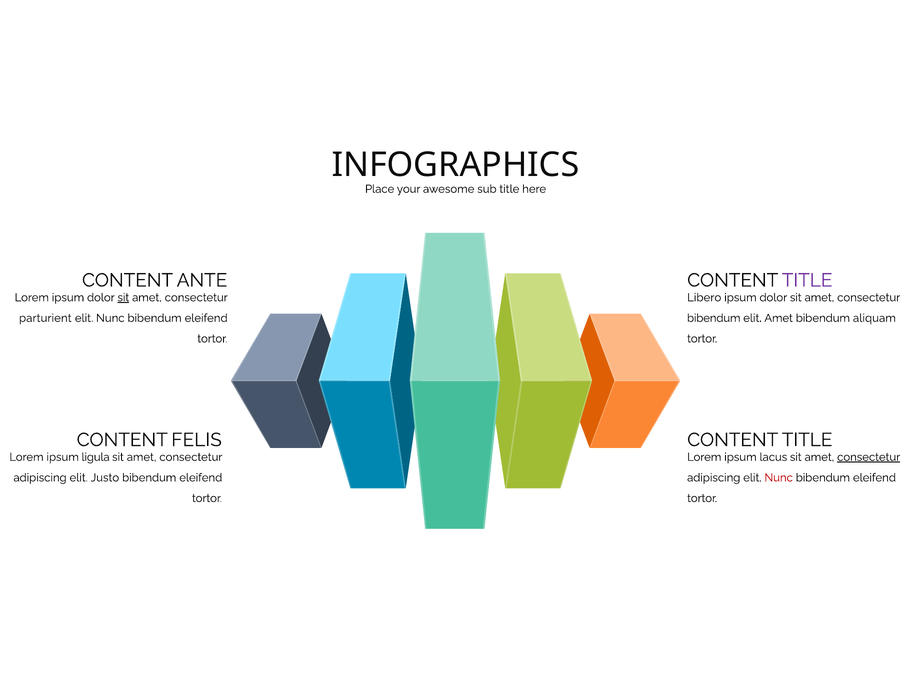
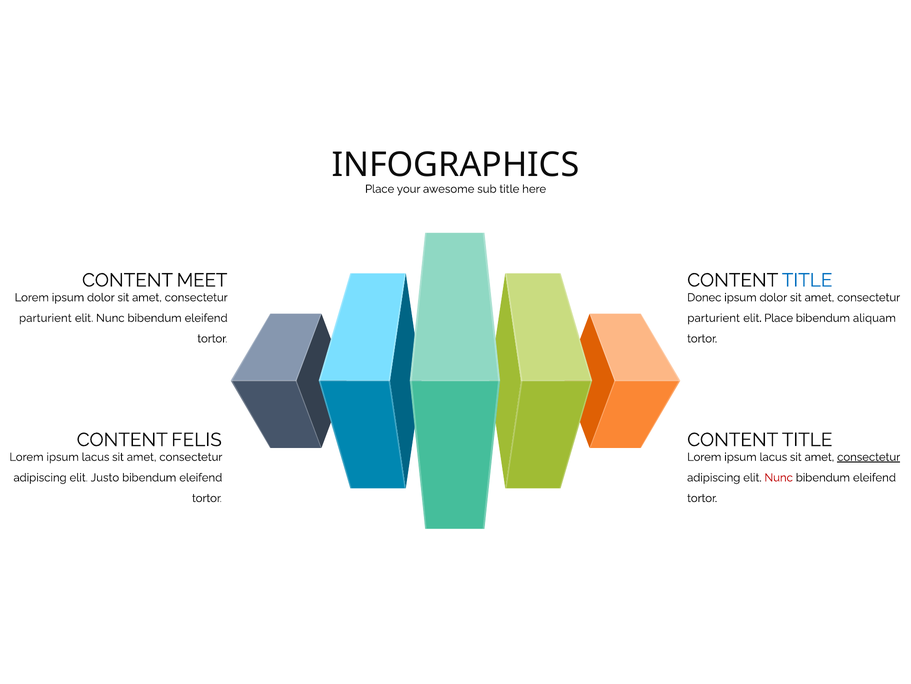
ANTE: ANTE -> MEET
TITLE at (807, 280) colour: purple -> blue
sit at (123, 297) underline: present -> none
Libero: Libero -> Donec
bibendum at (714, 318): bibendum -> parturient
elit Amet: Amet -> Place
ligula at (96, 457): ligula -> lacus
